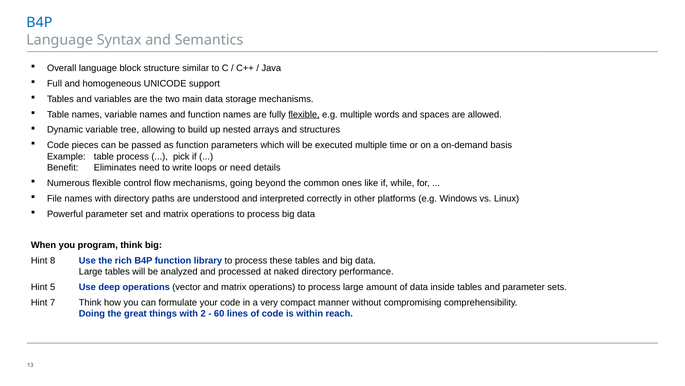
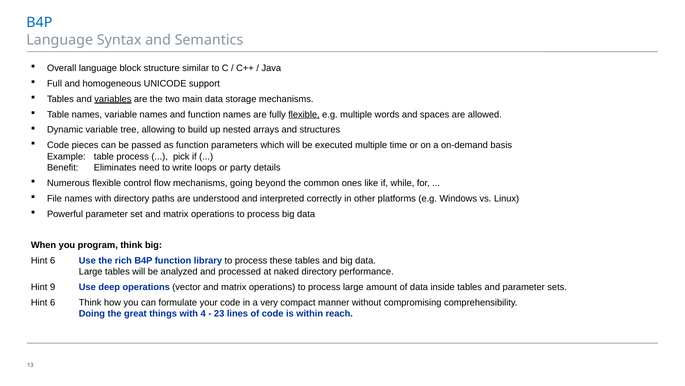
variables underline: none -> present
or need: need -> party
8 at (53, 260): 8 -> 6
5: 5 -> 9
7 at (53, 302): 7 -> 6
2: 2 -> 4
60: 60 -> 23
